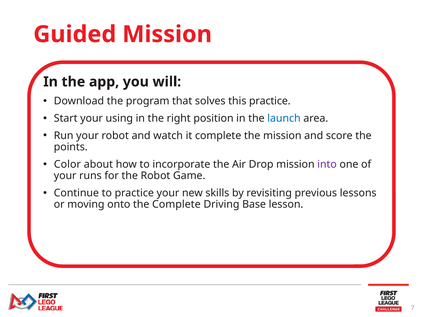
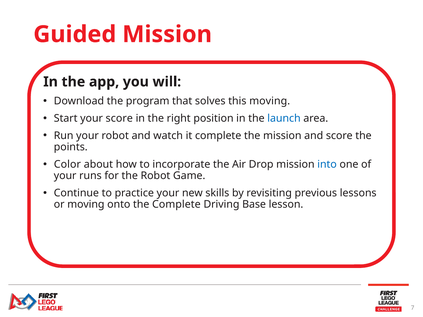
this practice: practice -> moving
your using: using -> score
into colour: purple -> blue
